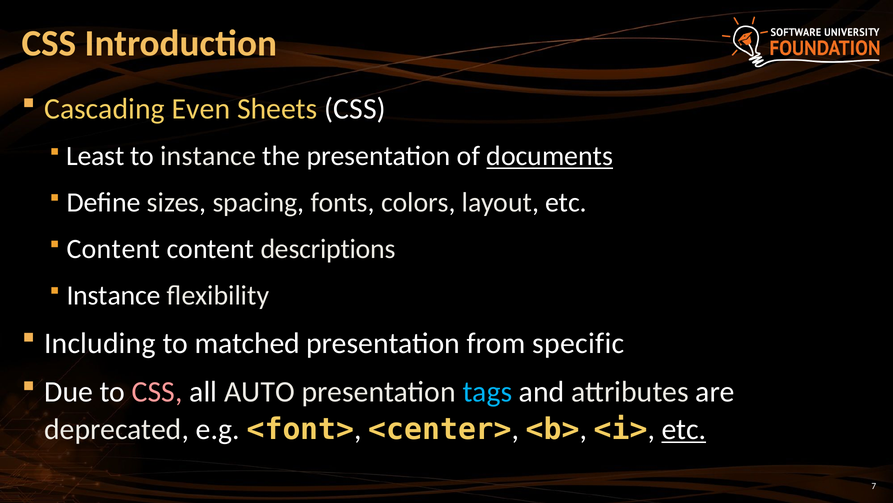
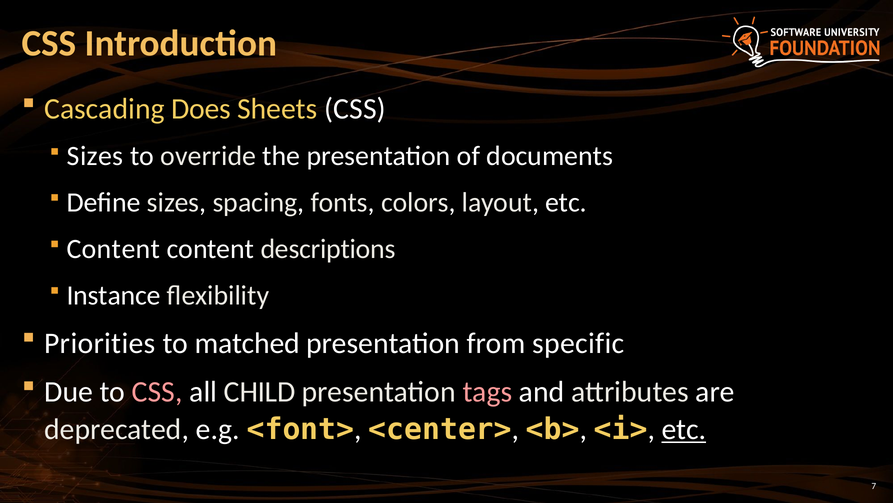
Even: Even -> Does
Least at (95, 156): Least -> Sizes
to instance: instance -> override
documents underline: present -> none
Including: Including -> Priorities
AUTO: AUTO -> CHILD
tags colour: light blue -> pink
